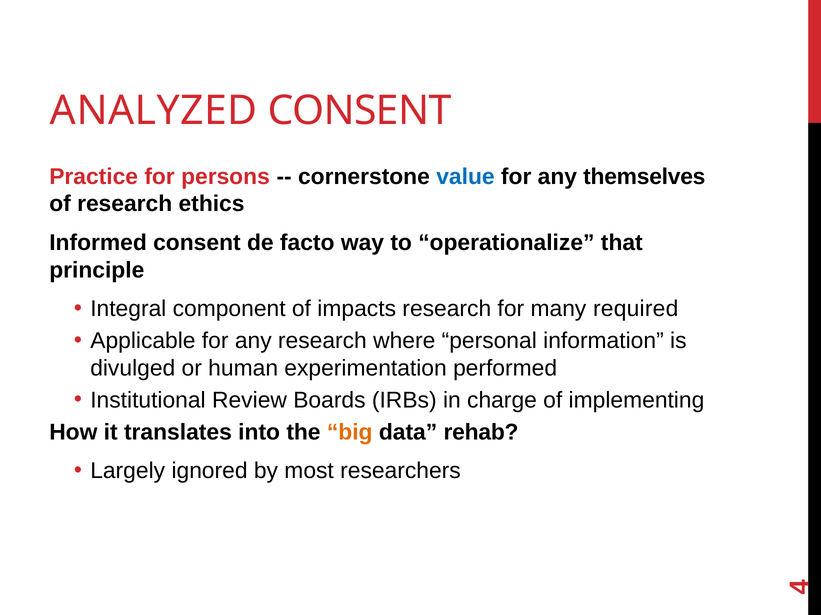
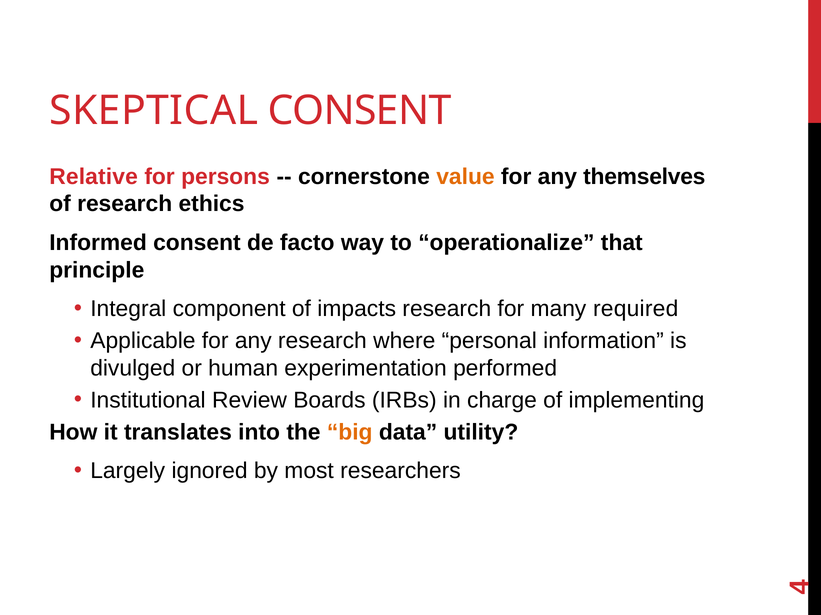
ANALYZED: ANALYZED -> SKEPTICAL
Practice: Practice -> Relative
value colour: blue -> orange
rehab: rehab -> utility
